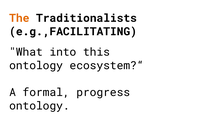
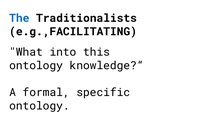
The colour: orange -> blue
ecosystem?“: ecosystem?“ -> knowledge?“
progress: progress -> specific
